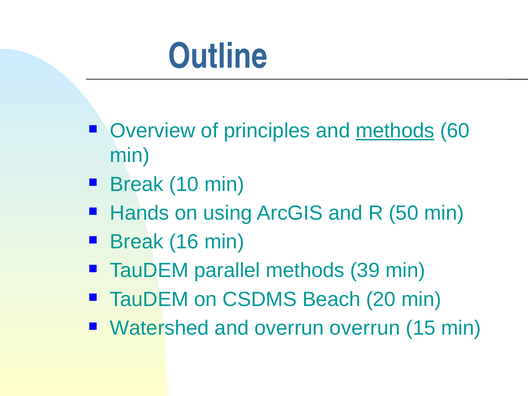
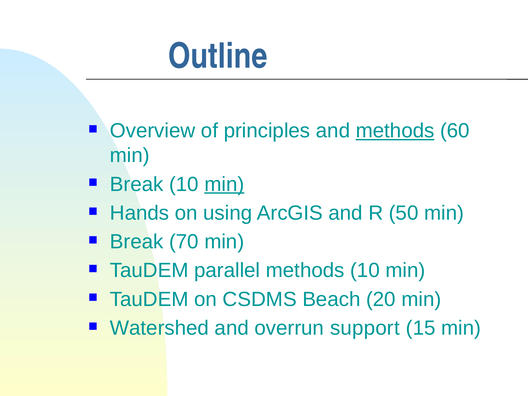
min at (224, 184) underline: none -> present
16: 16 -> 70
methods 39: 39 -> 10
overrun overrun: overrun -> support
